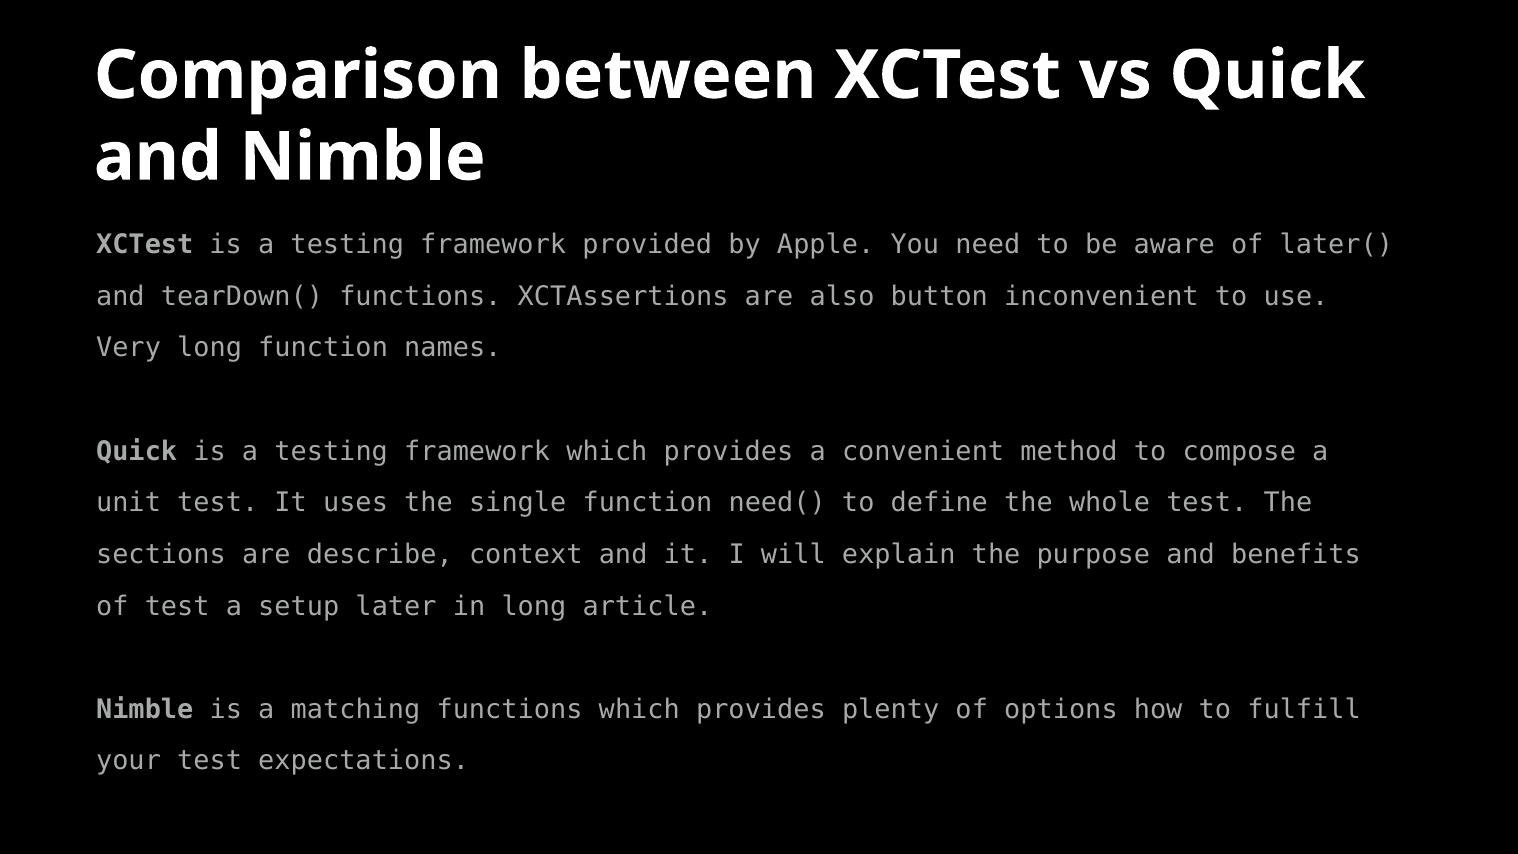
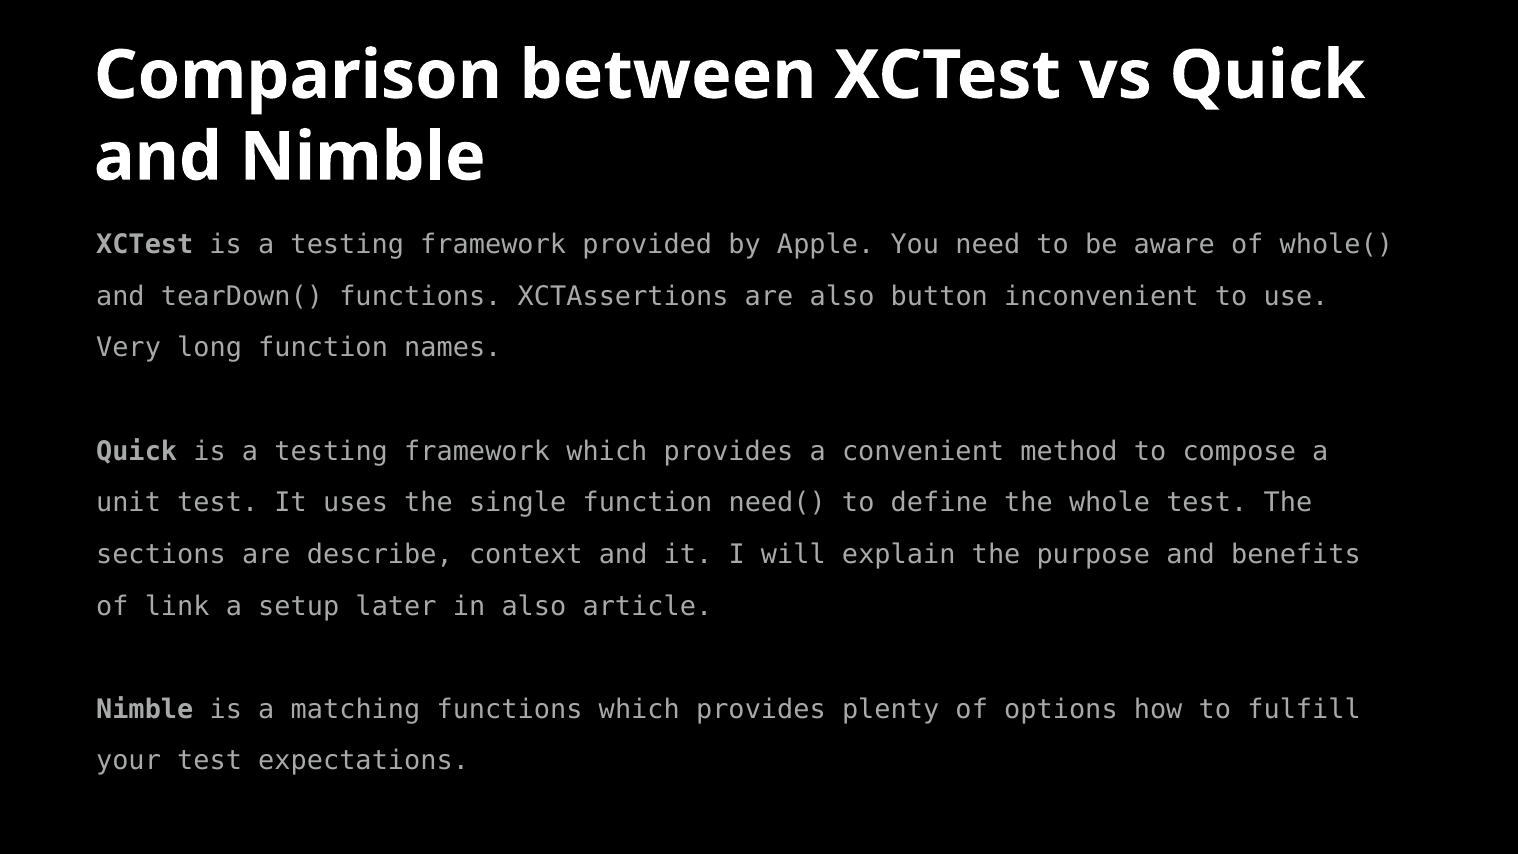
later(: later( -> whole(
of test: test -> link
in long: long -> also
